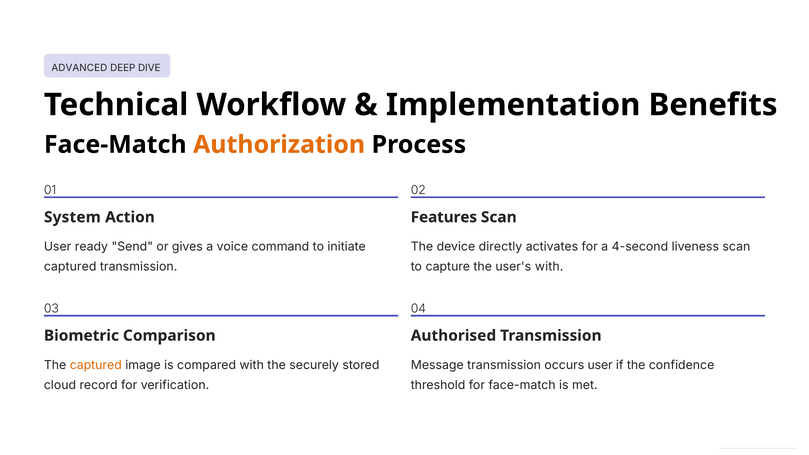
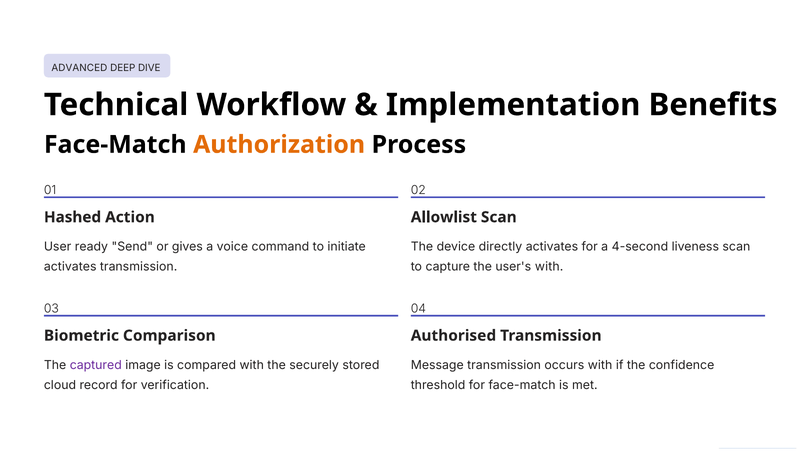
System: System -> Hashed
Features: Features -> Allowlist
captured at (70, 267): captured -> activates
captured at (96, 365) colour: orange -> purple
occurs user: user -> with
